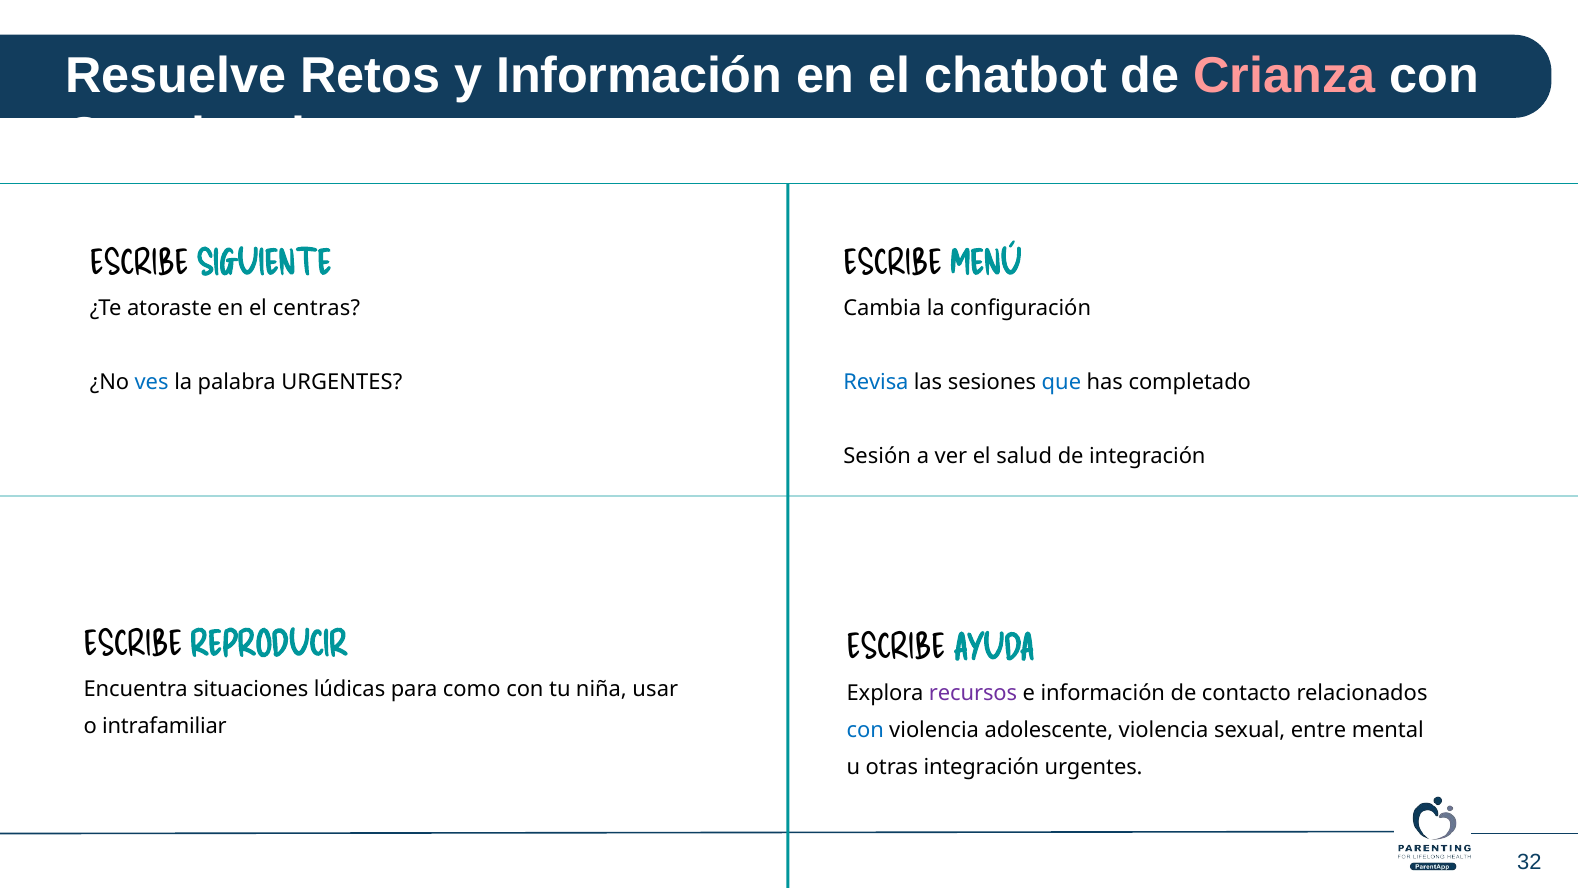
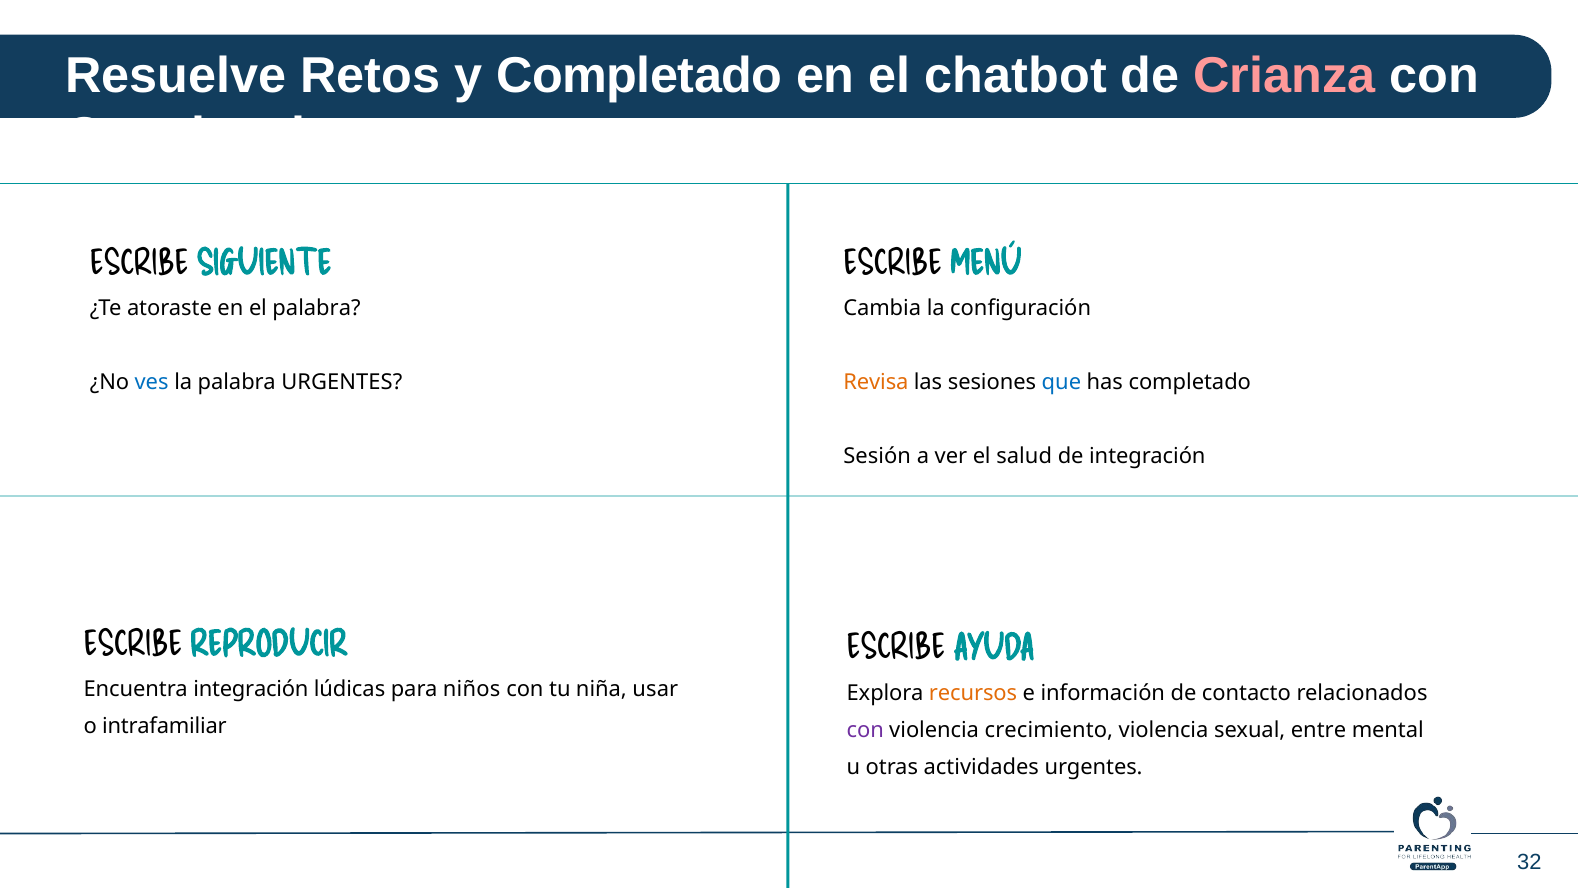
y Información: Información -> Completado
el centras: centras -> palabra
Revisa colour: blue -> orange
Encuentra situaciones: situaciones -> integración
como: como -> niños
recursos colour: purple -> orange
con at (865, 730) colour: blue -> purple
adolescente: adolescente -> crecimiento
otras integración: integración -> actividades
